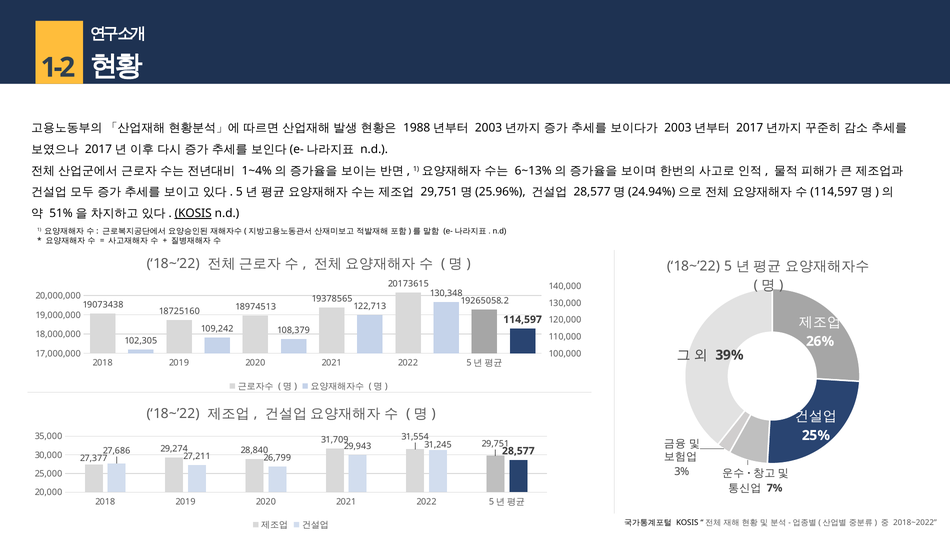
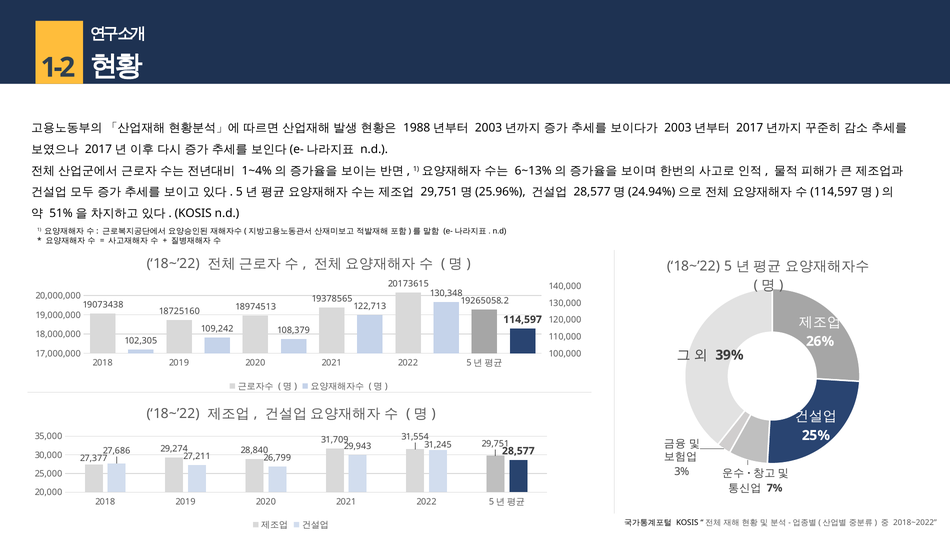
KOSIS at (193, 214) underline: present -> none
